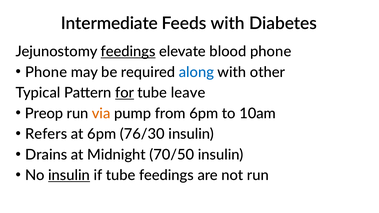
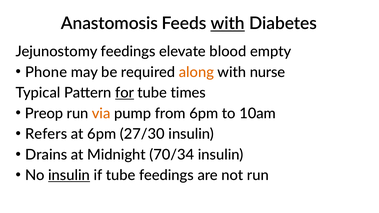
Intermediate: Intermediate -> Anastomosis
with at (228, 23) underline: none -> present
feedings at (128, 52) underline: present -> none
blood phone: phone -> empty
along colour: blue -> orange
other: other -> nurse
leave: leave -> times
76/30: 76/30 -> 27/30
70/50: 70/50 -> 70/34
